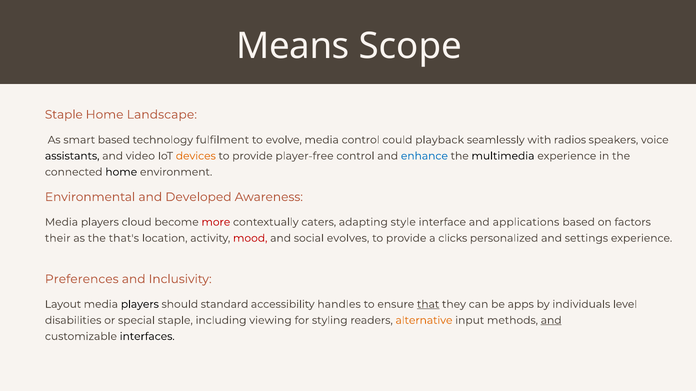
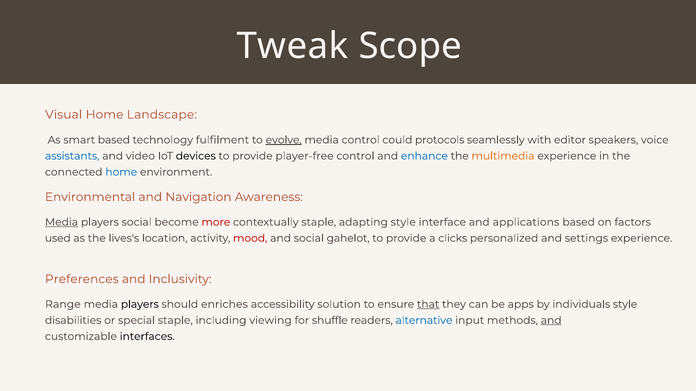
Means: Means -> Tweak
Staple at (64, 115): Staple -> Visual
evolve underline: none -> present
playback: playback -> protocols
radios: radios -> editor
assistants colour: black -> blue
devices colour: orange -> black
multimedia colour: black -> orange
home at (121, 172) colour: black -> blue
Developed: Developed -> Navigation
Media at (62, 222) underline: none -> present
players cloud: cloud -> social
contextually caters: caters -> staple
their: their -> used
that's: that's -> lives's
evolves: evolves -> gahelot
Layout: Layout -> Range
standard: standard -> enriches
handles: handles -> solution
individuals level: level -> style
styling: styling -> shuffle
alternative colour: orange -> blue
